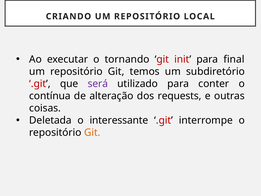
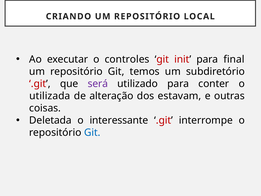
tornando: tornando -> controles
contínua: contínua -> utilizada
requests: requests -> estavam
Git at (92, 132) colour: orange -> blue
